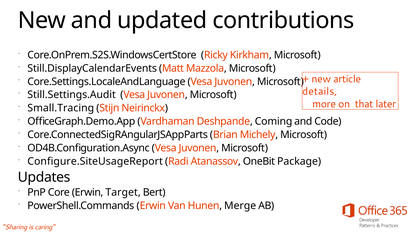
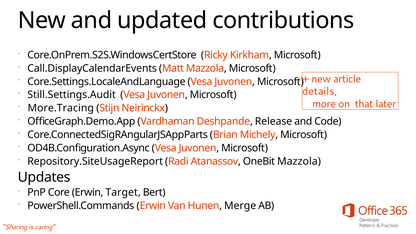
Still.DisplayCalendarEvents: Still.DisplayCalendarEvents -> Call.DisplayCalendarEvents
Small.Tracing: Small.Tracing -> More.Tracing
Coming: Coming -> Release
Configure.SiteUsageReport: Configure.SiteUsageReport -> Repository.SiteUsageReport
OneBit Package: Package -> Mazzola
